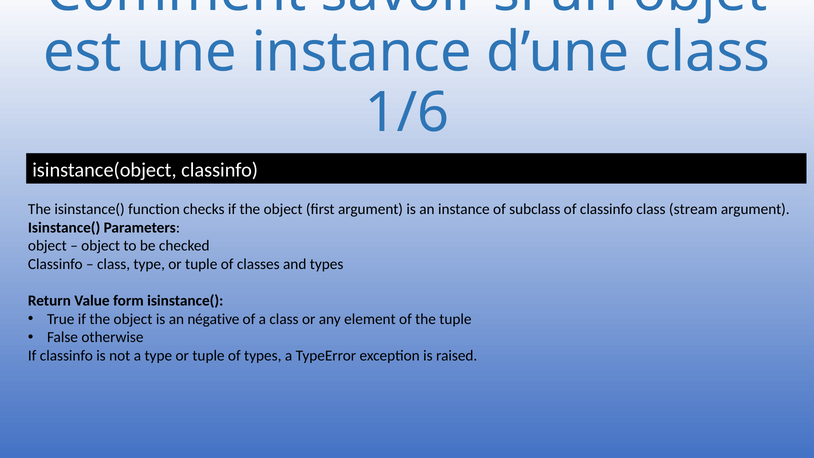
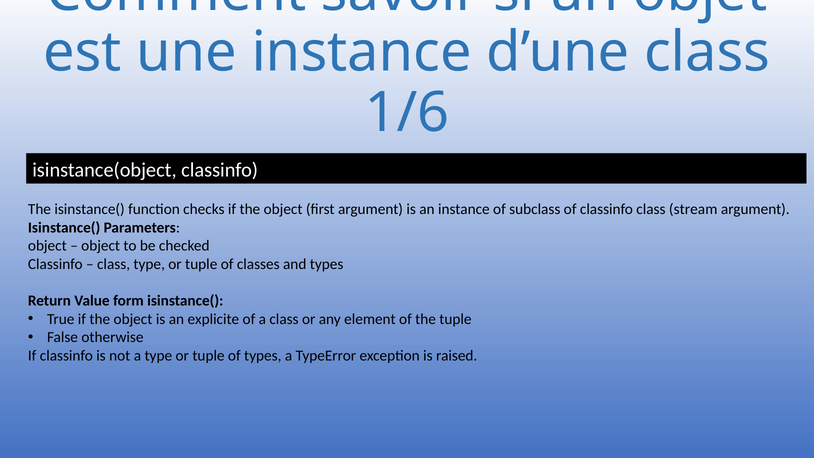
négative: négative -> explicite
